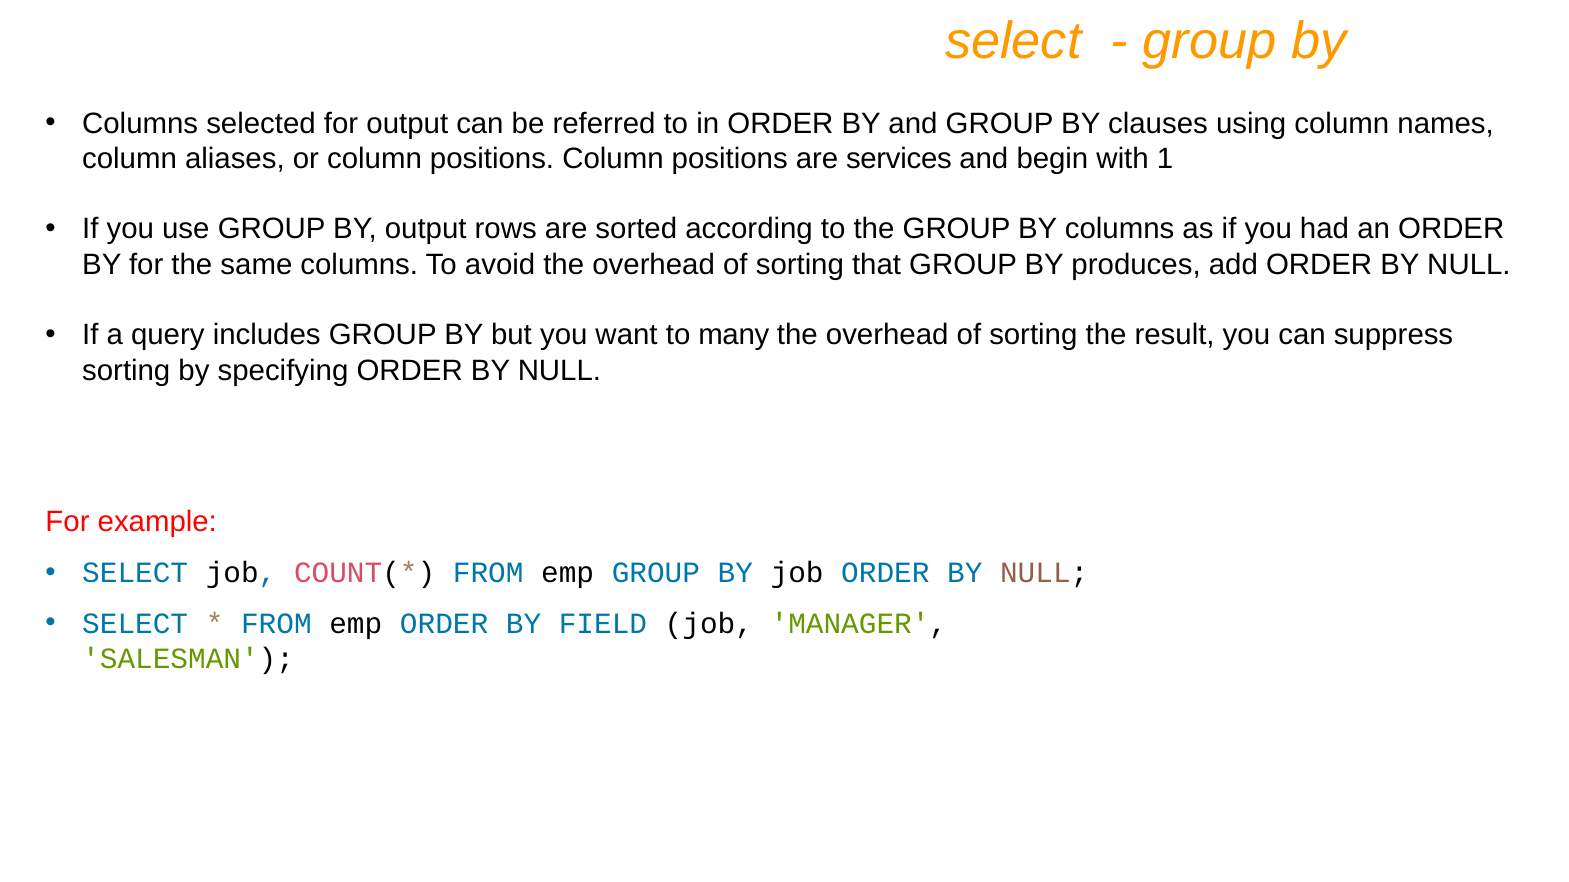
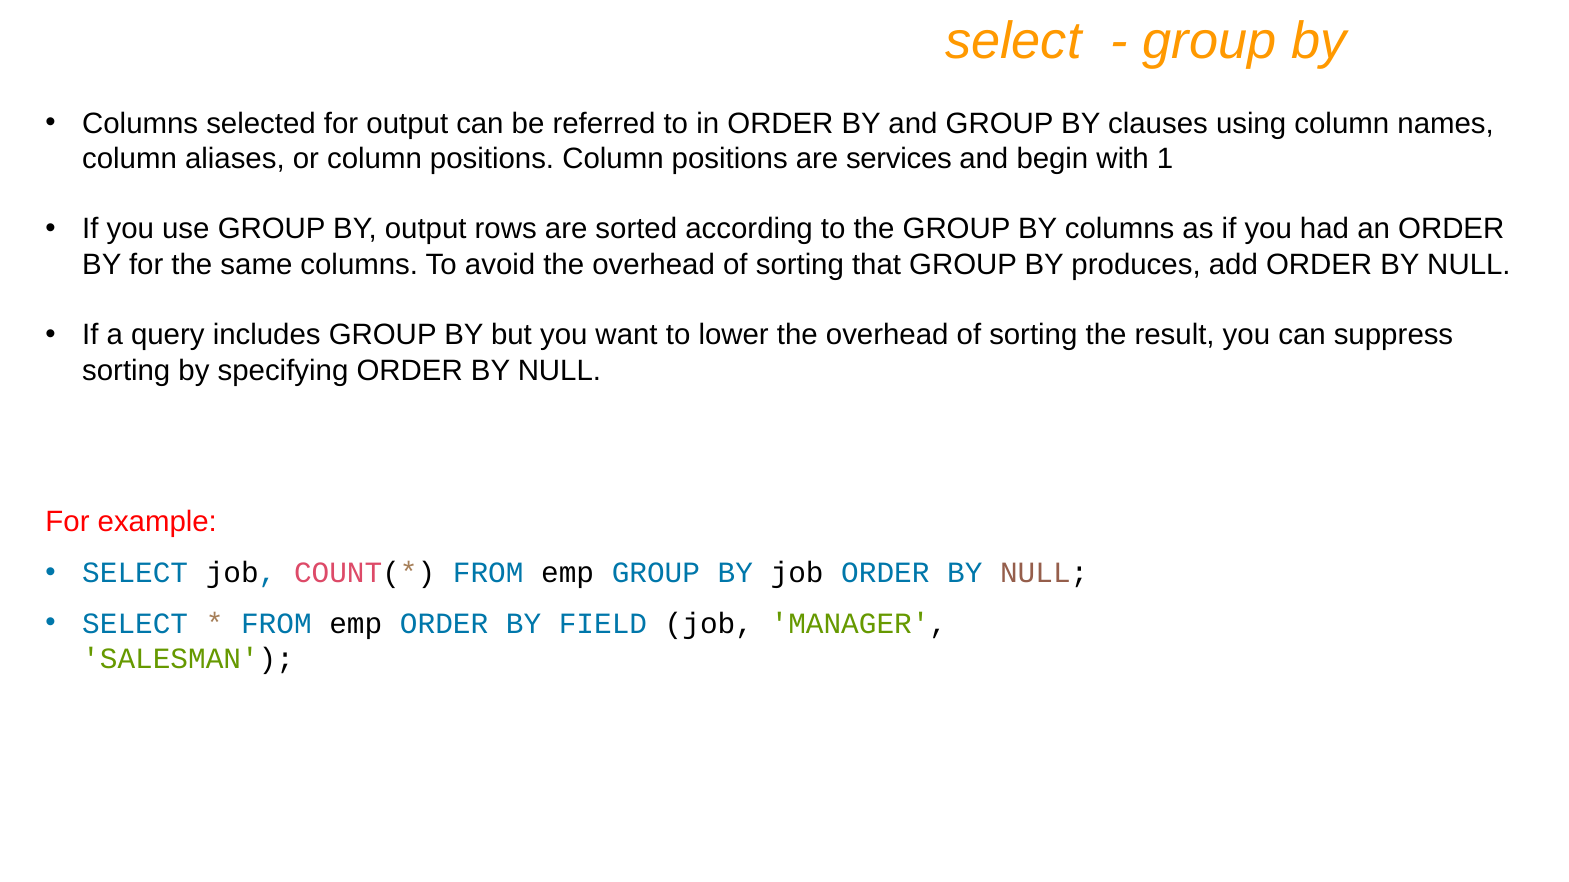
many: many -> lower
